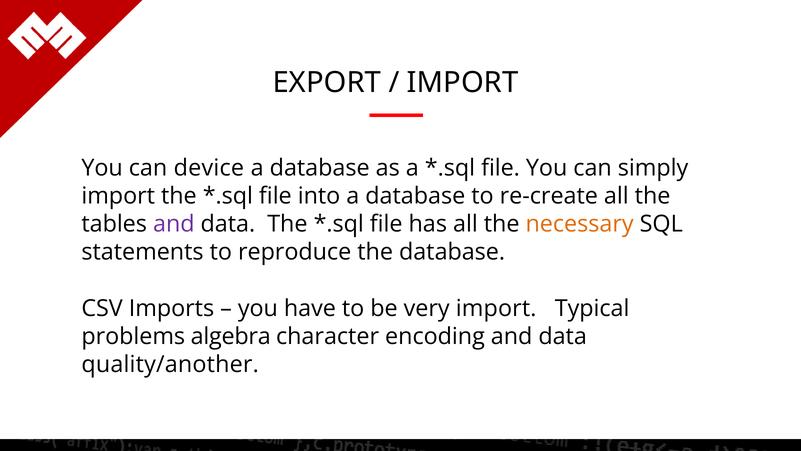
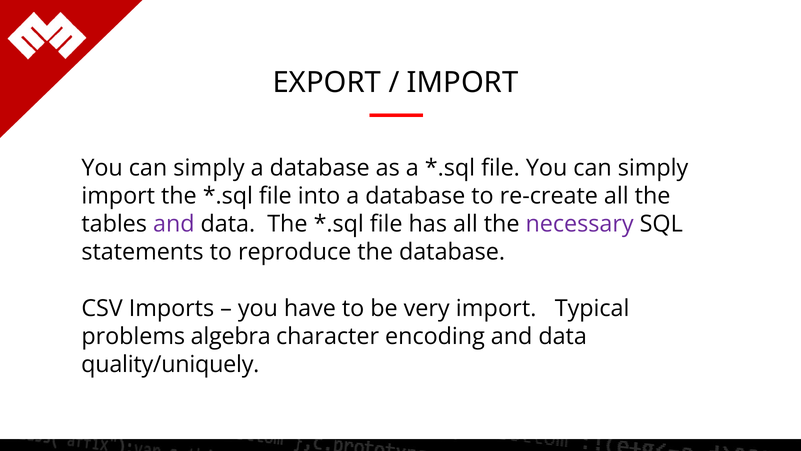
device at (209, 168): device -> simply
necessary colour: orange -> purple
quality/another: quality/another -> quality/uniquely
